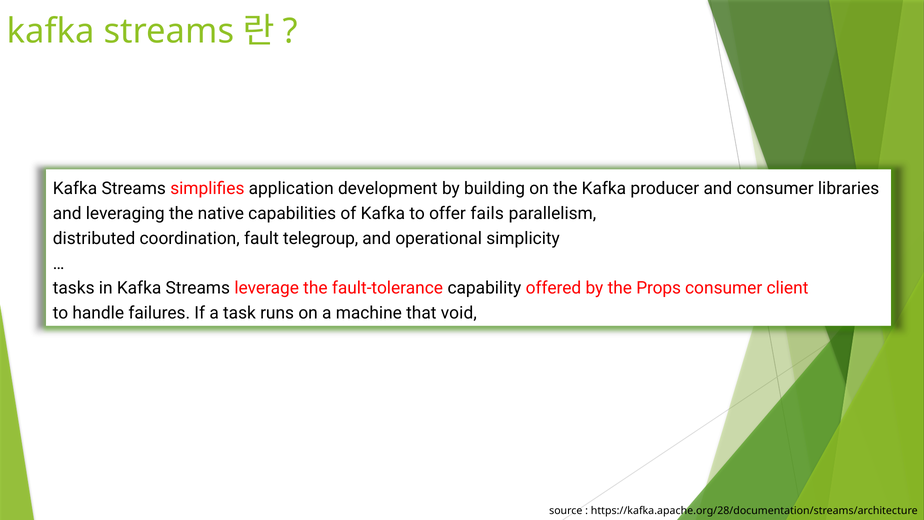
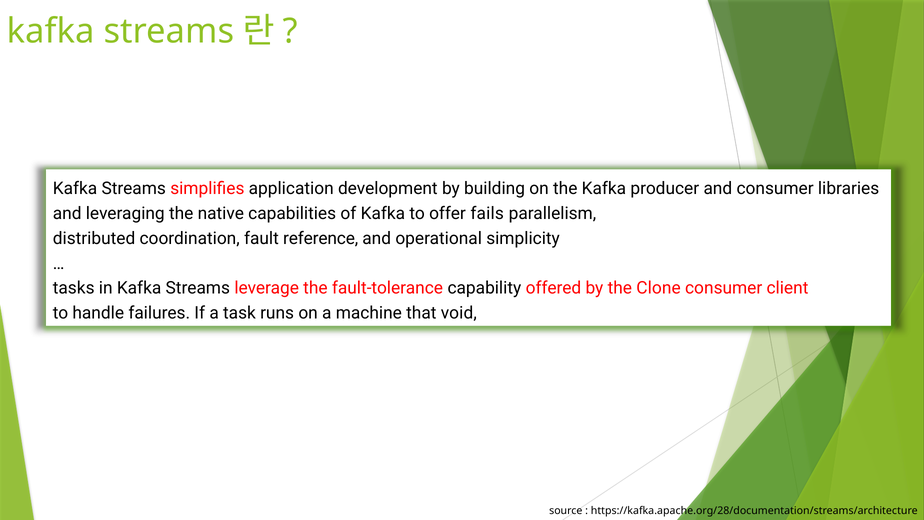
telegroup: telegroup -> reference
Props: Props -> Clone
